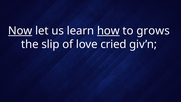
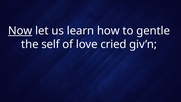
how underline: present -> none
grows: grows -> gentle
slip: slip -> self
